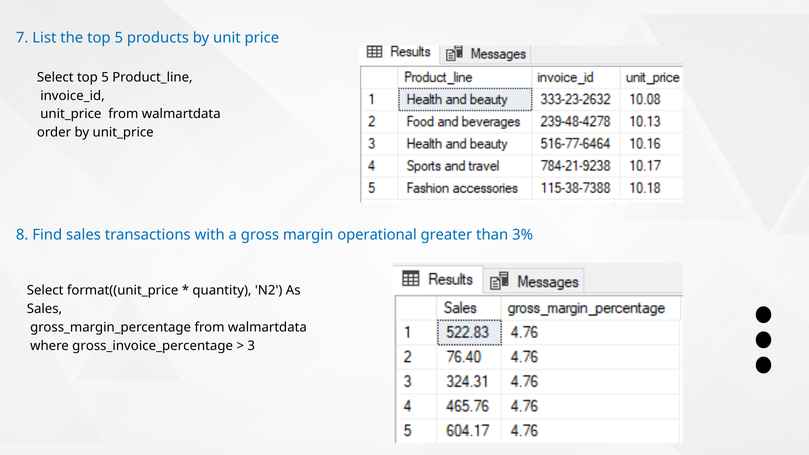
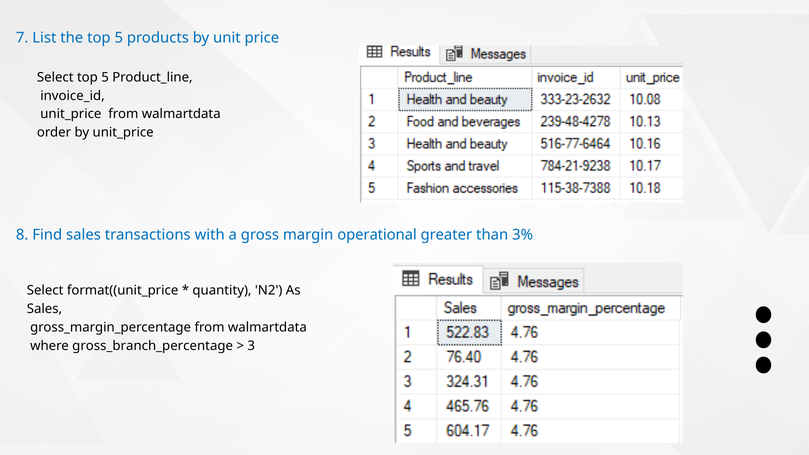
gross_invoice_percentage: gross_invoice_percentage -> gross_branch_percentage
